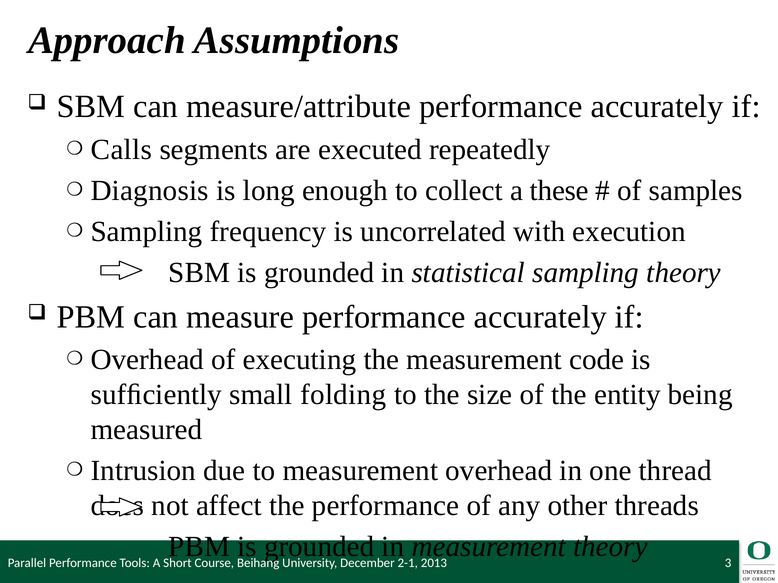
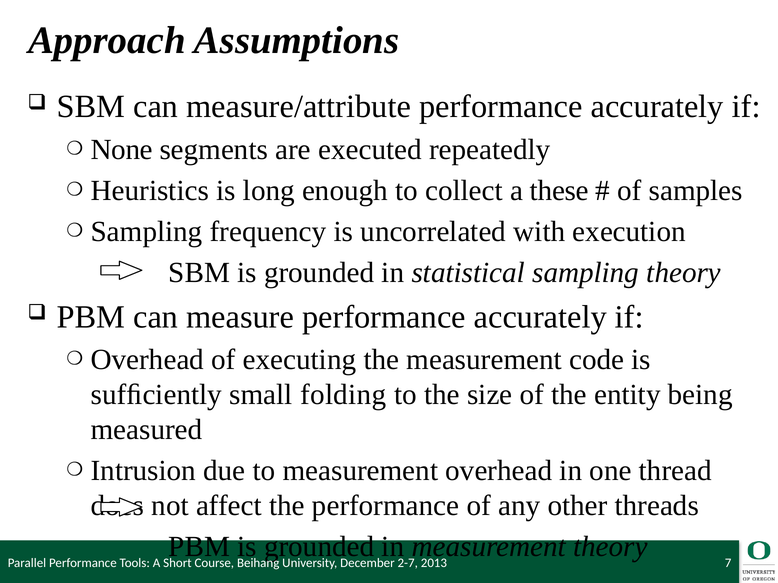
Calls: Calls -> None
Diagnosis: Diagnosis -> Heuristics
2-1: 2-1 -> 2-7
3: 3 -> 7
